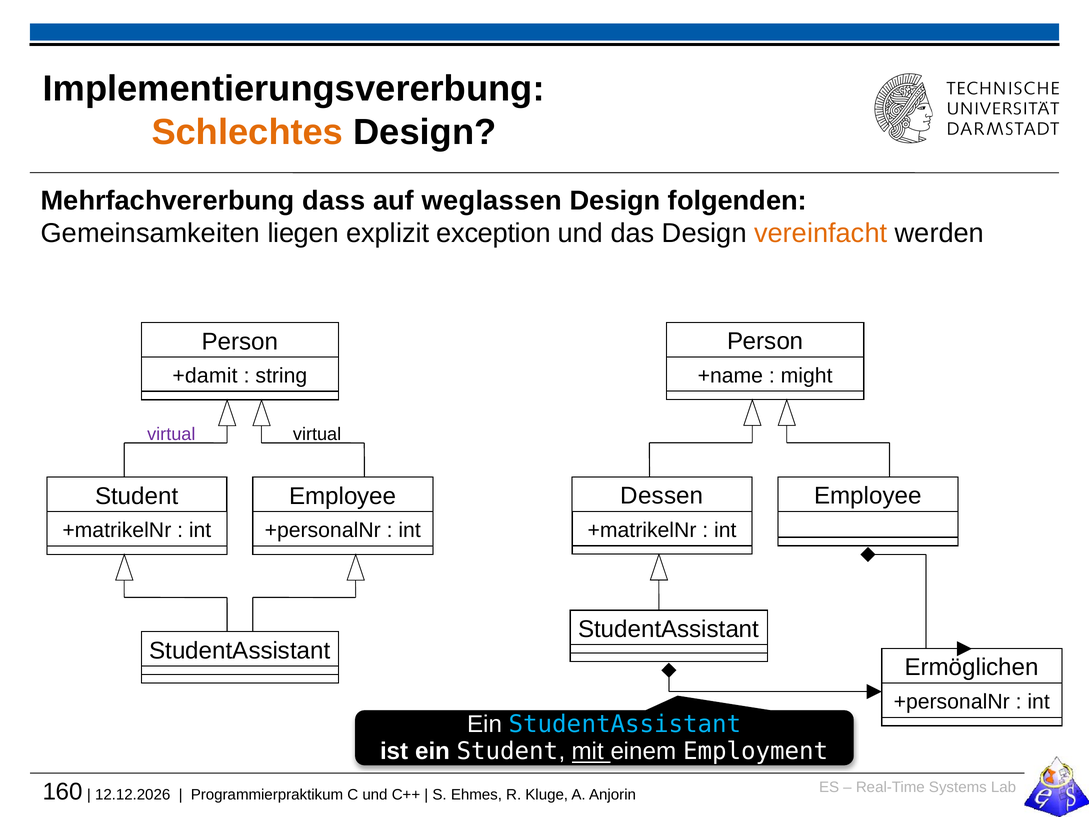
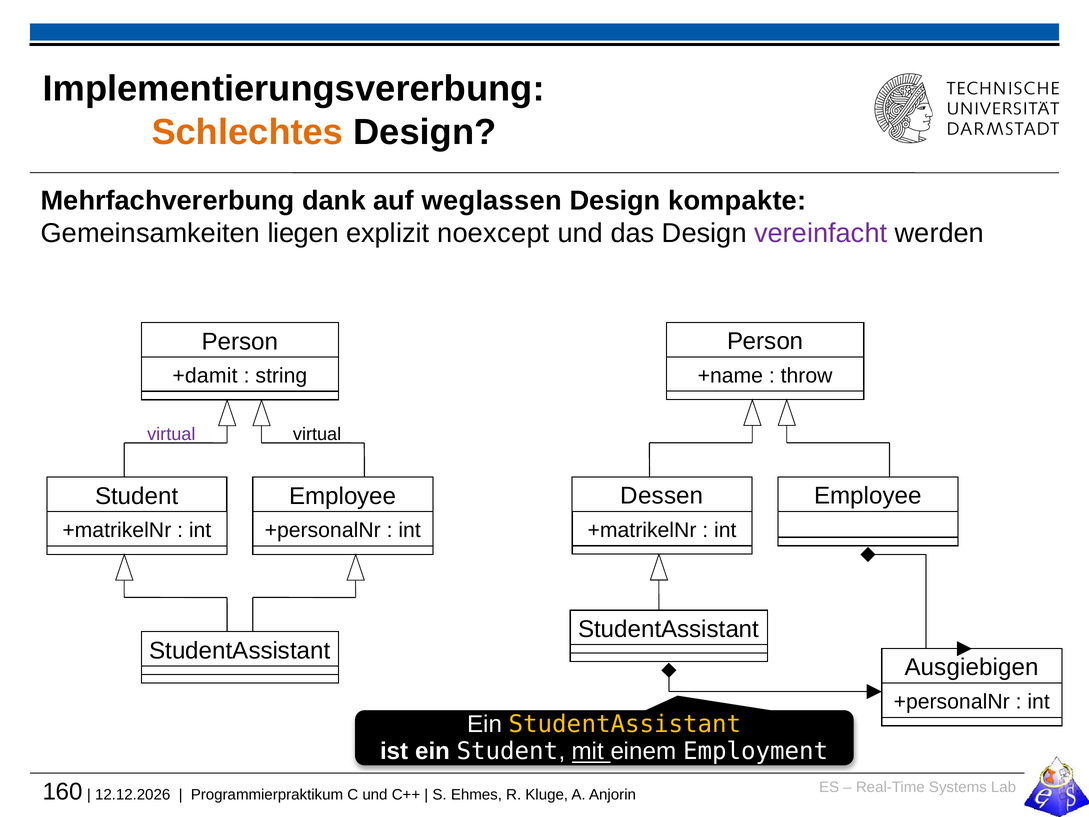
dass: dass -> dank
folgenden: folgenden -> kompakte
exception: exception -> noexcept
vereinfacht colour: orange -> purple
might: might -> throw
Ermöglichen: Ermöglichen -> Ausgiebigen
StudentAssistant at (625, 724) colour: light blue -> yellow
